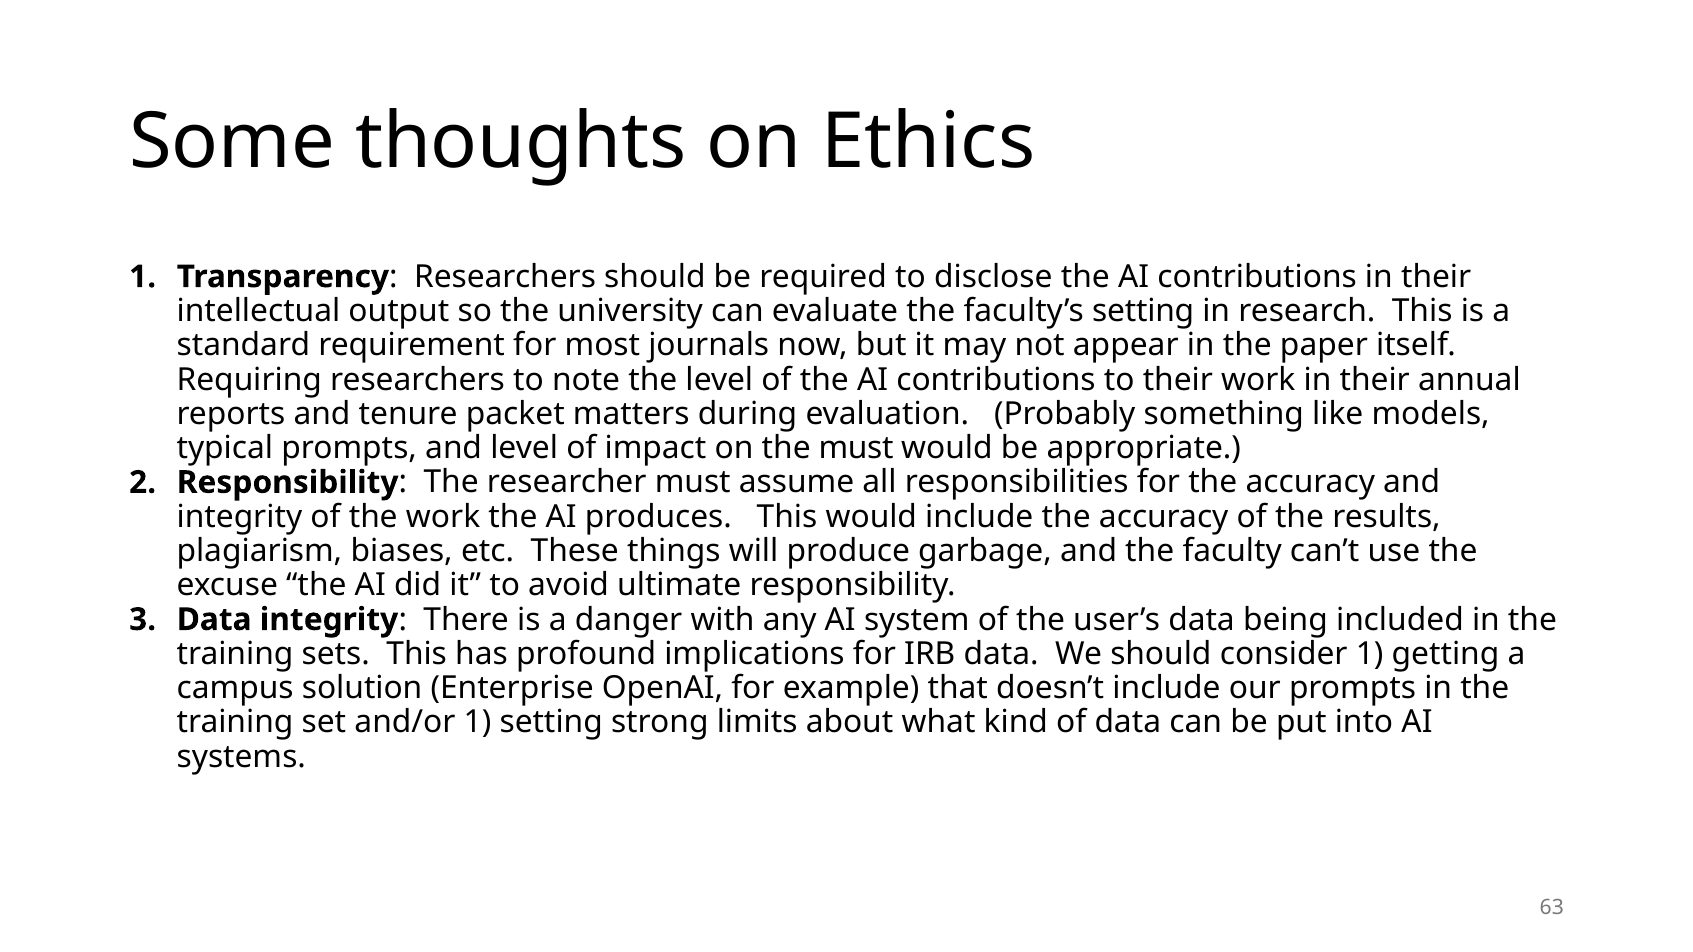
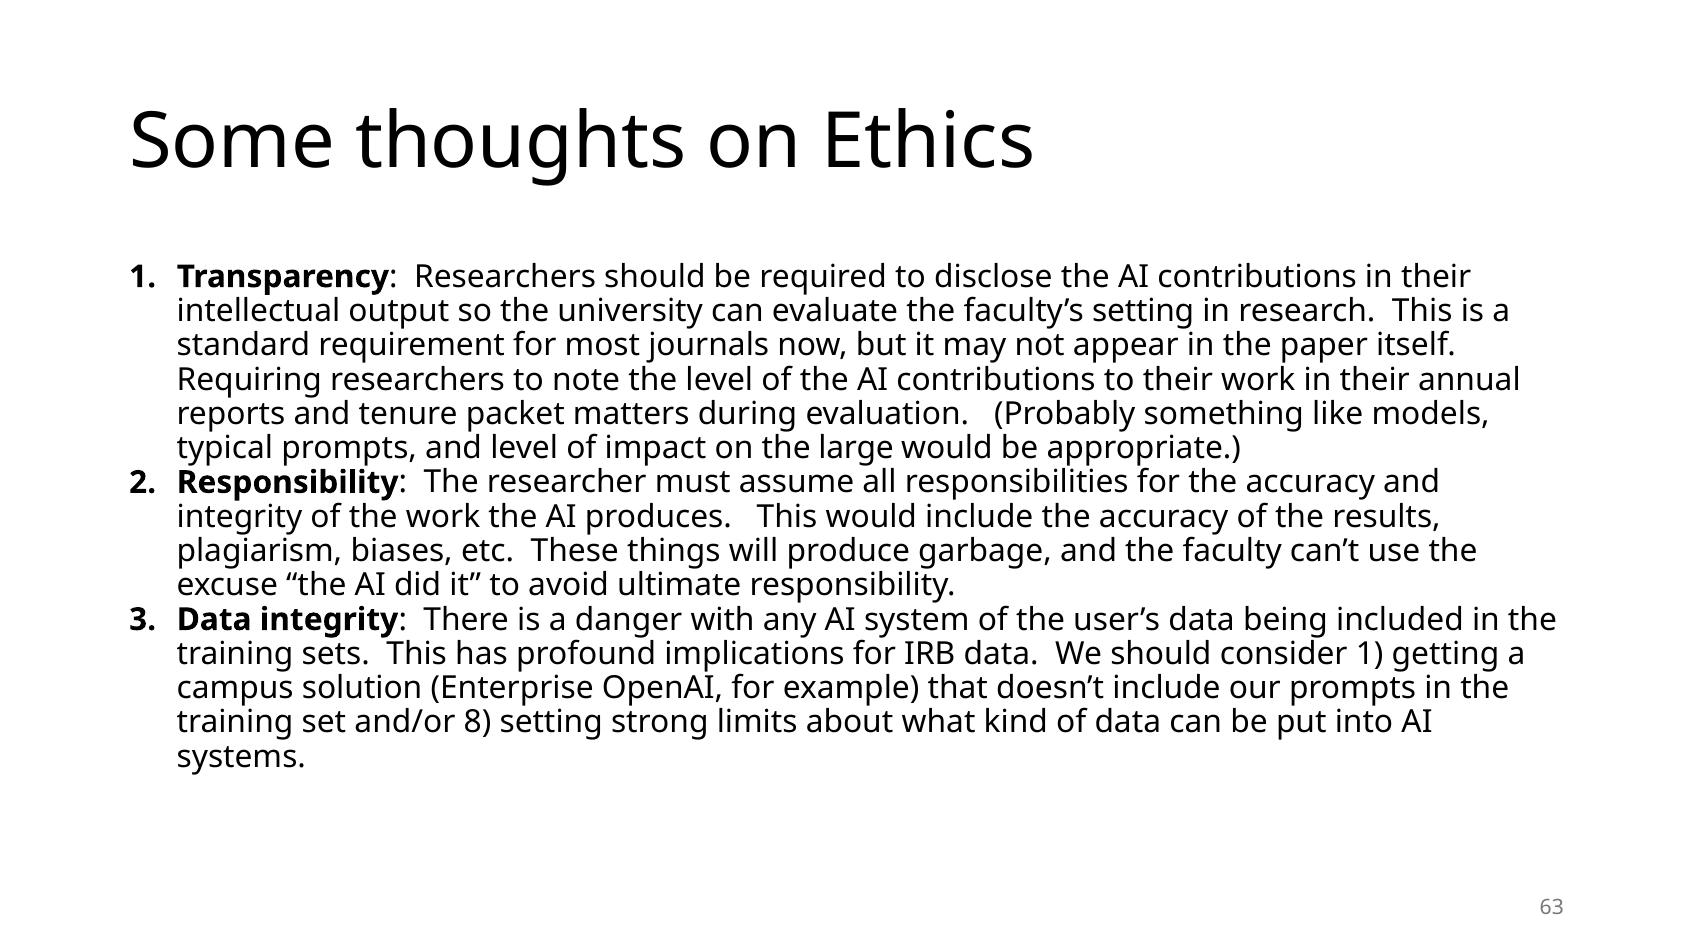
the must: must -> large
and/or 1: 1 -> 8
